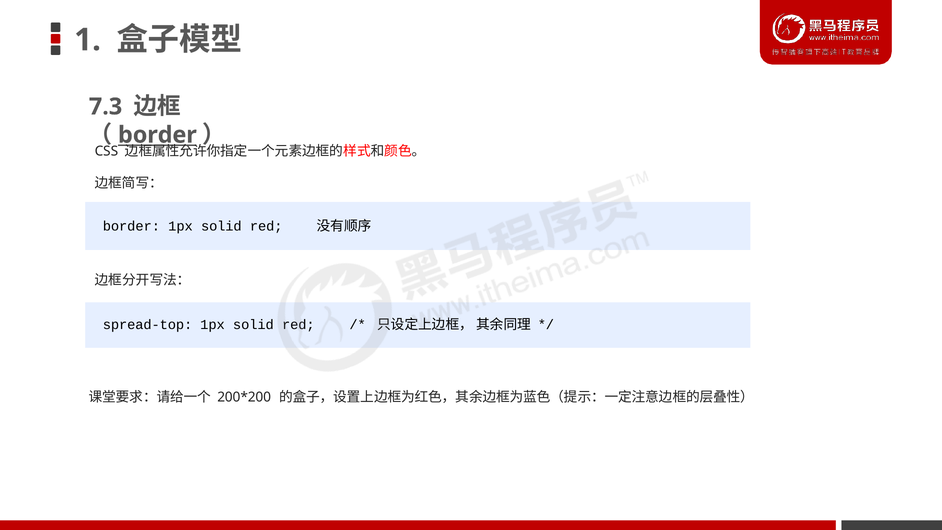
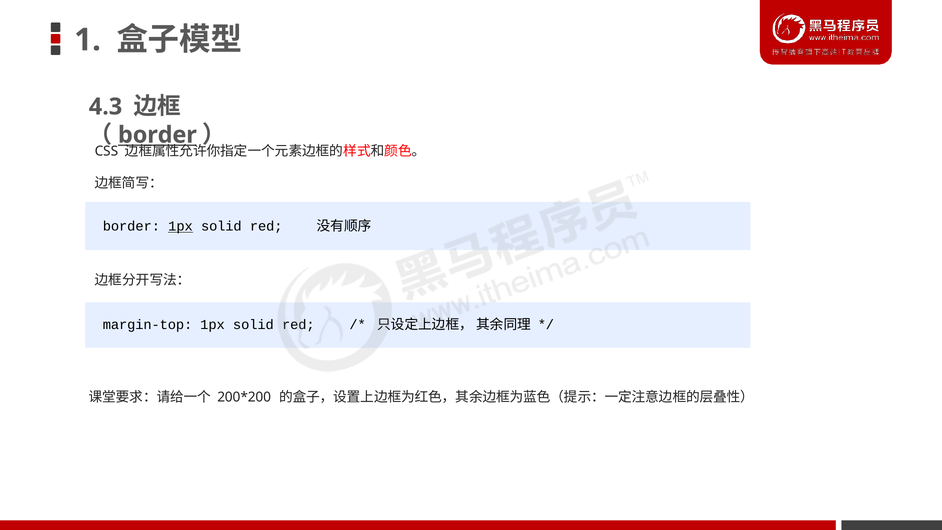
7.3: 7.3 -> 4.3
1px at (181, 226) underline: none -> present
spread-top: spread-top -> margin-top
